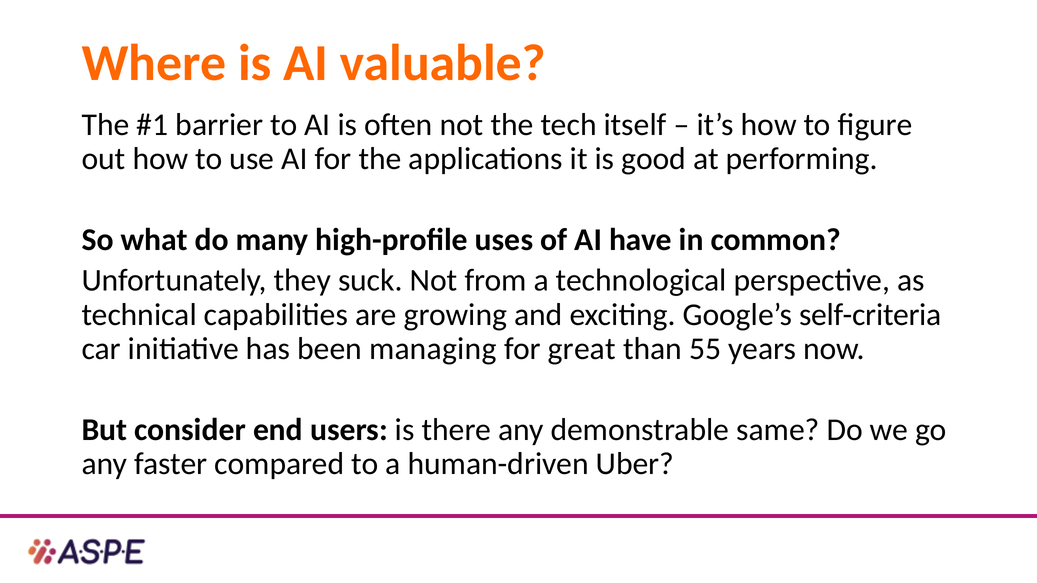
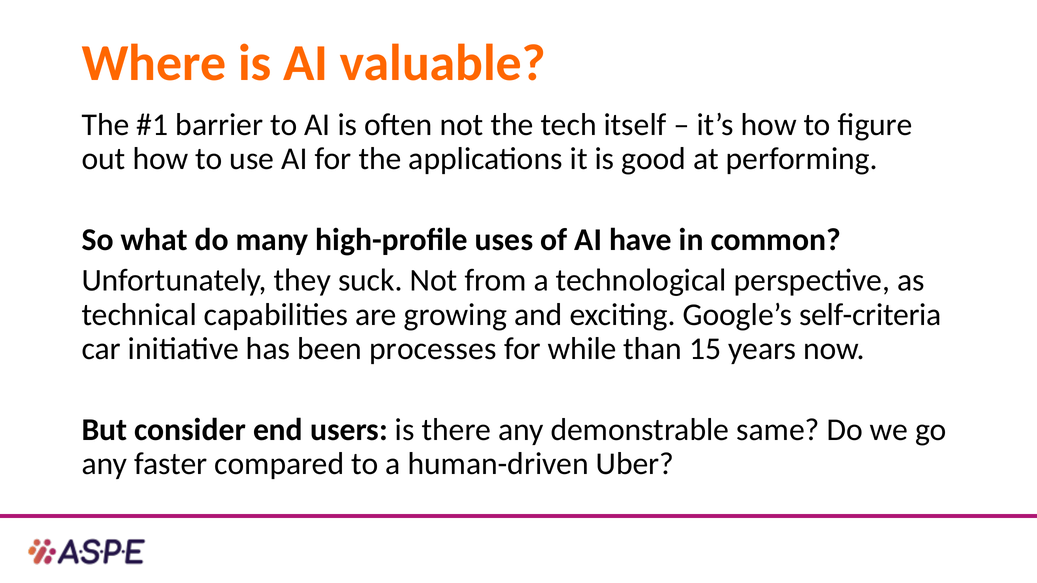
managing: managing -> processes
great: great -> while
55: 55 -> 15
